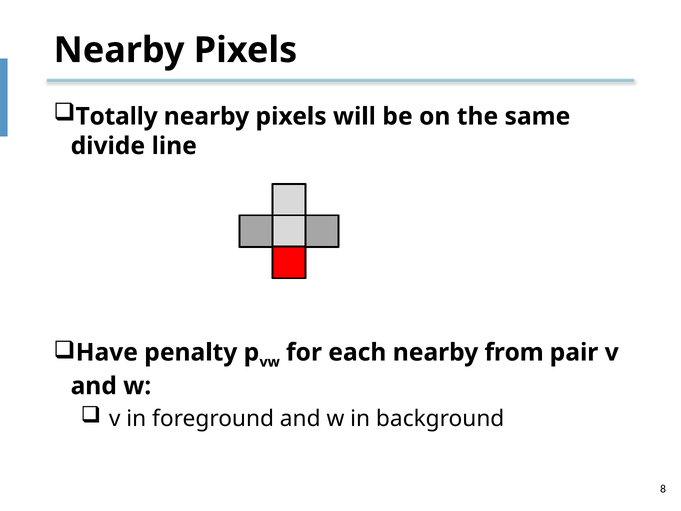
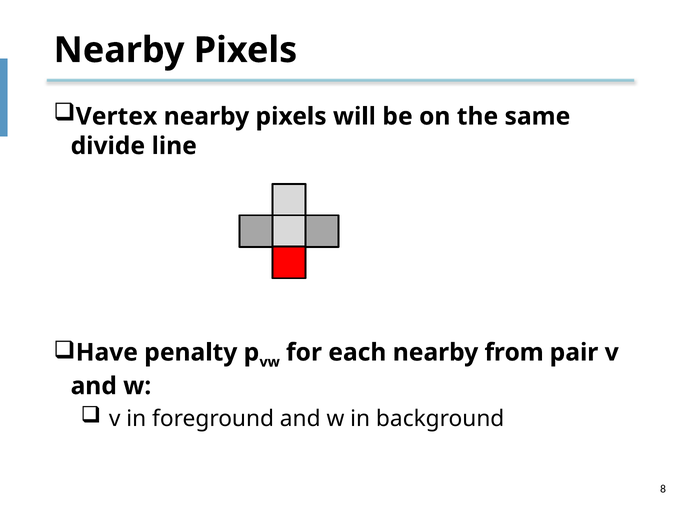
Totally: Totally -> Vertex
